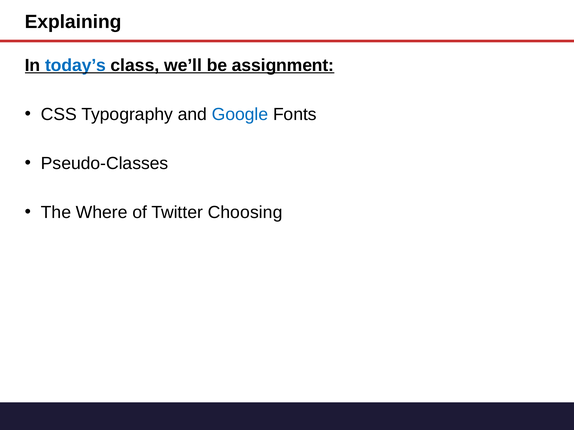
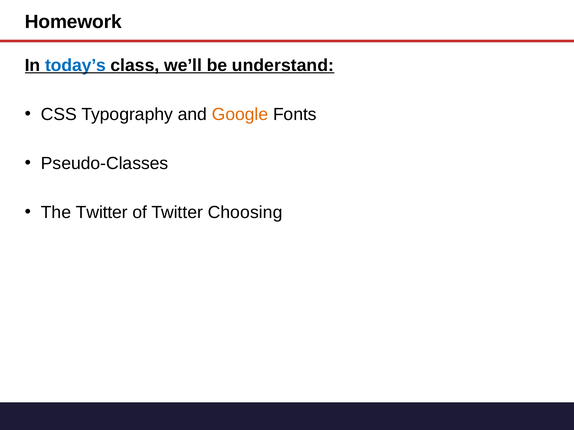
Explaining: Explaining -> Homework
assignment: assignment -> understand
Google colour: blue -> orange
The Where: Where -> Twitter
